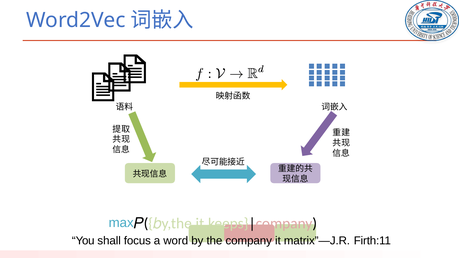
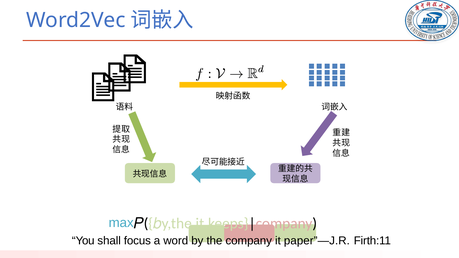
matrix”—J.R: matrix”—J.R -> paper”—J.R
